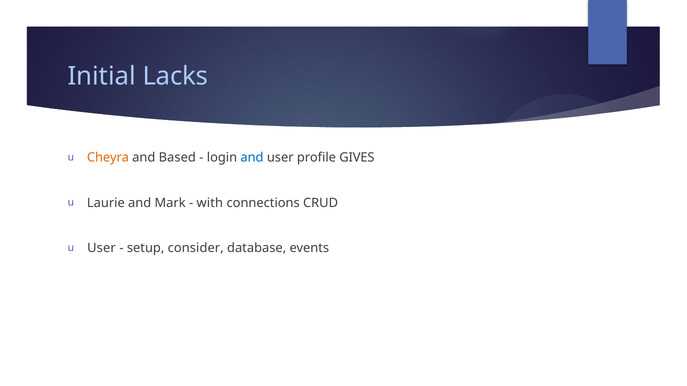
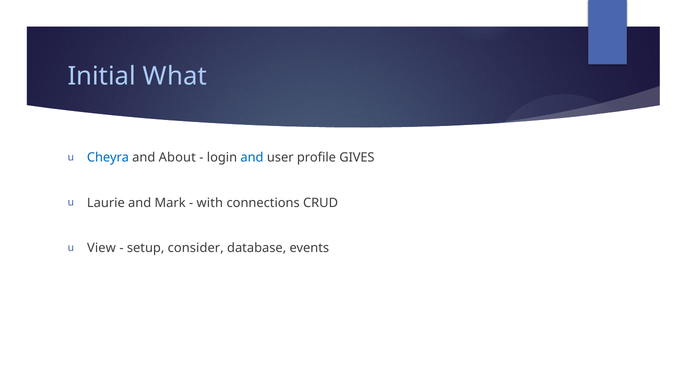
Lacks: Lacks -> What
Cheyra colour: orange -> blue
Based: Based -> About
User at (101, 248): User -> View
